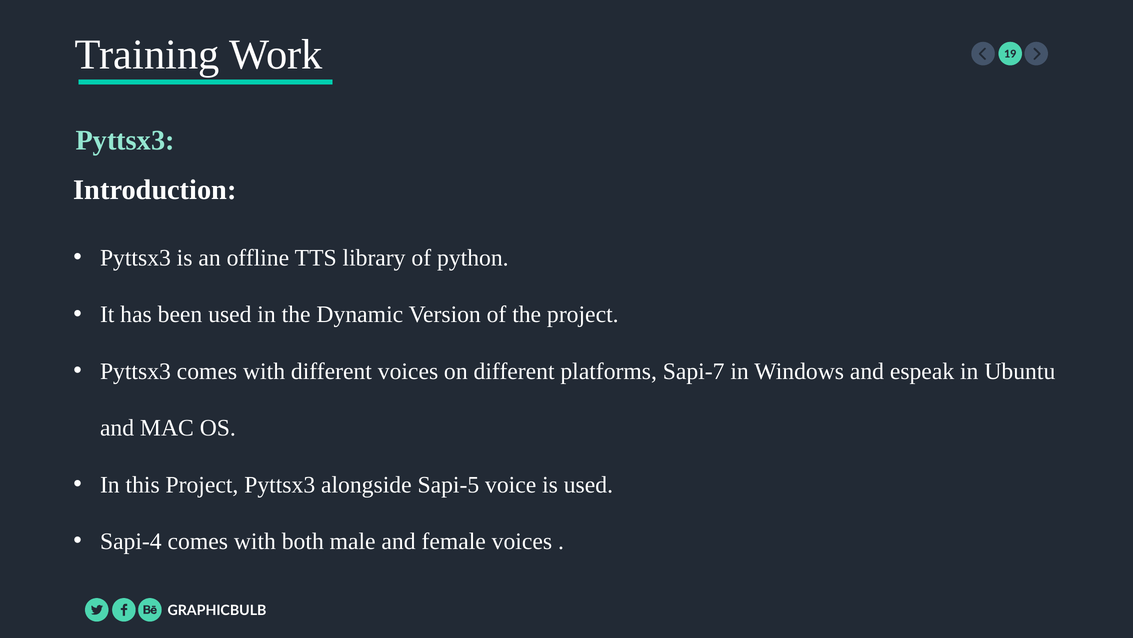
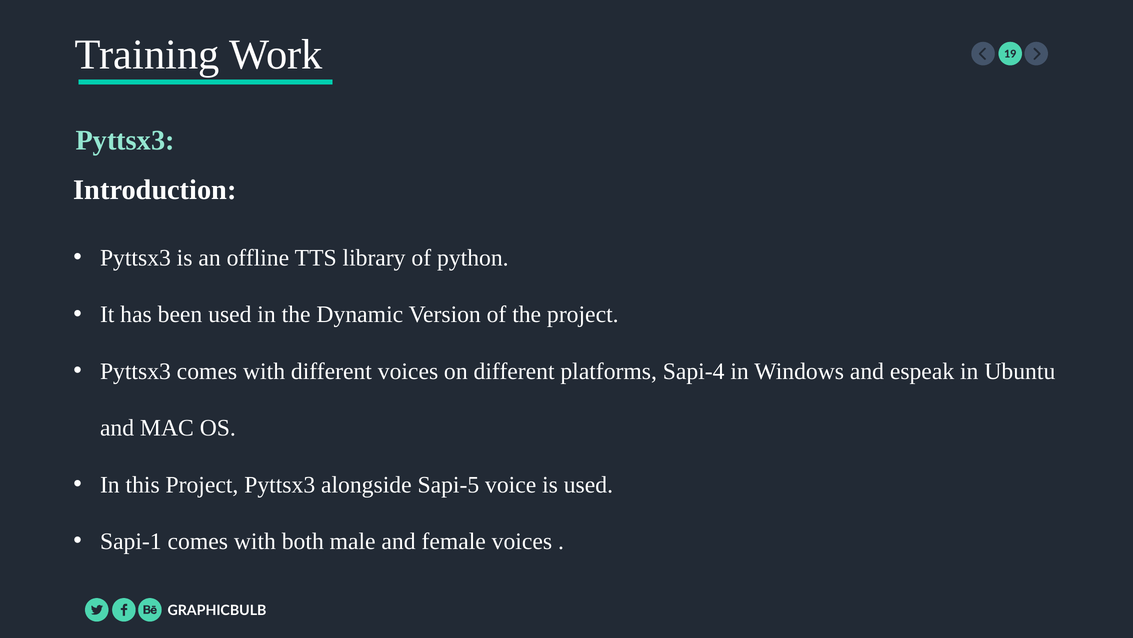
Sapi-7: Sapi-7 -> Sapi-4
Sapi-4: Sapi-4 -> Sapi-1
